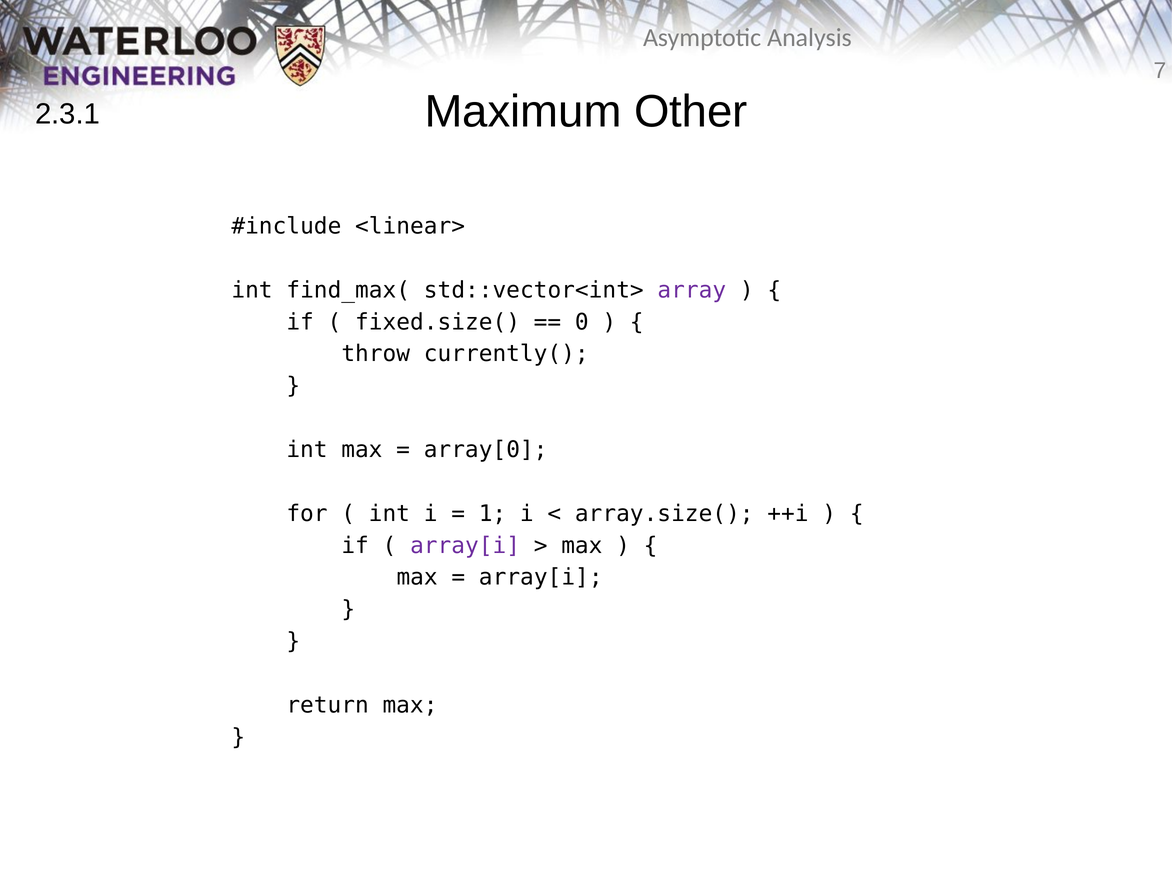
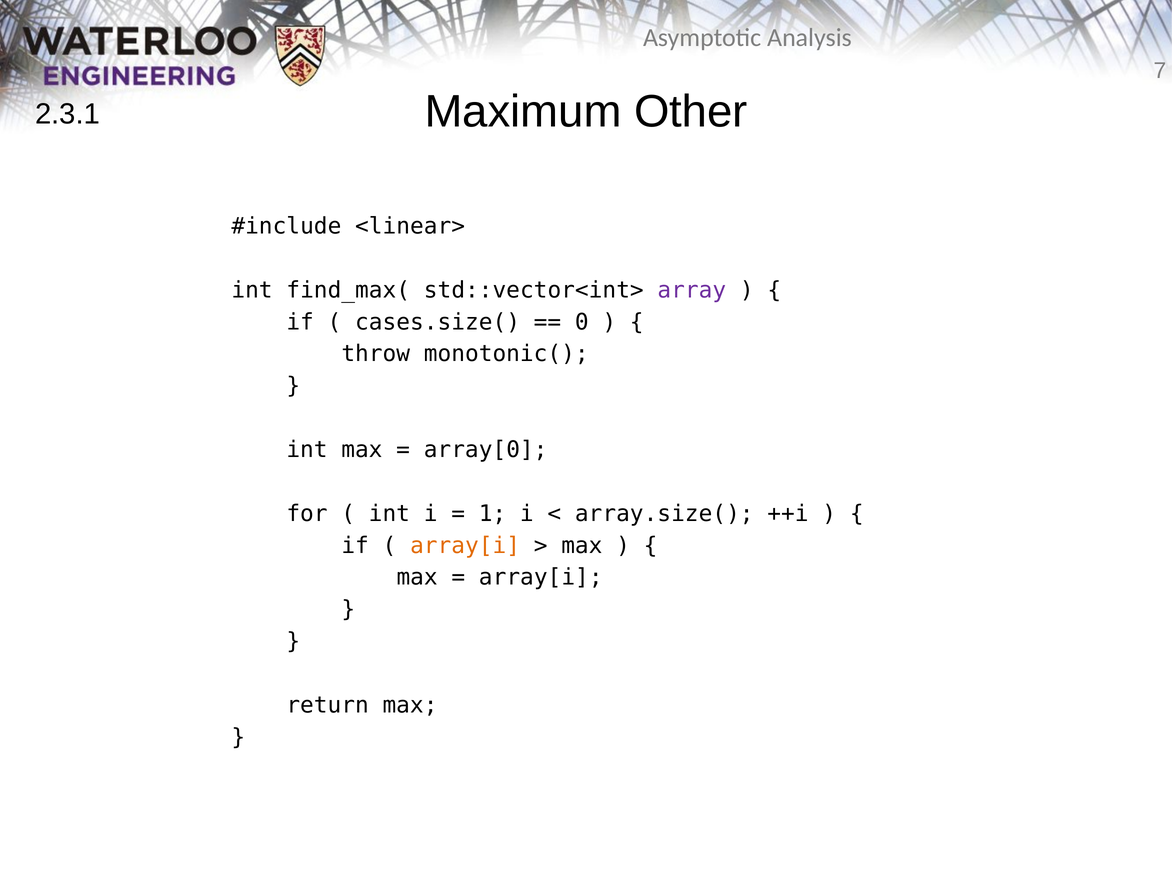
fixed.size(: fixed.size( -> cases.size(
currently(: currently( -> monotonic(
array[i at (465, 546) colour: purple -> orange
